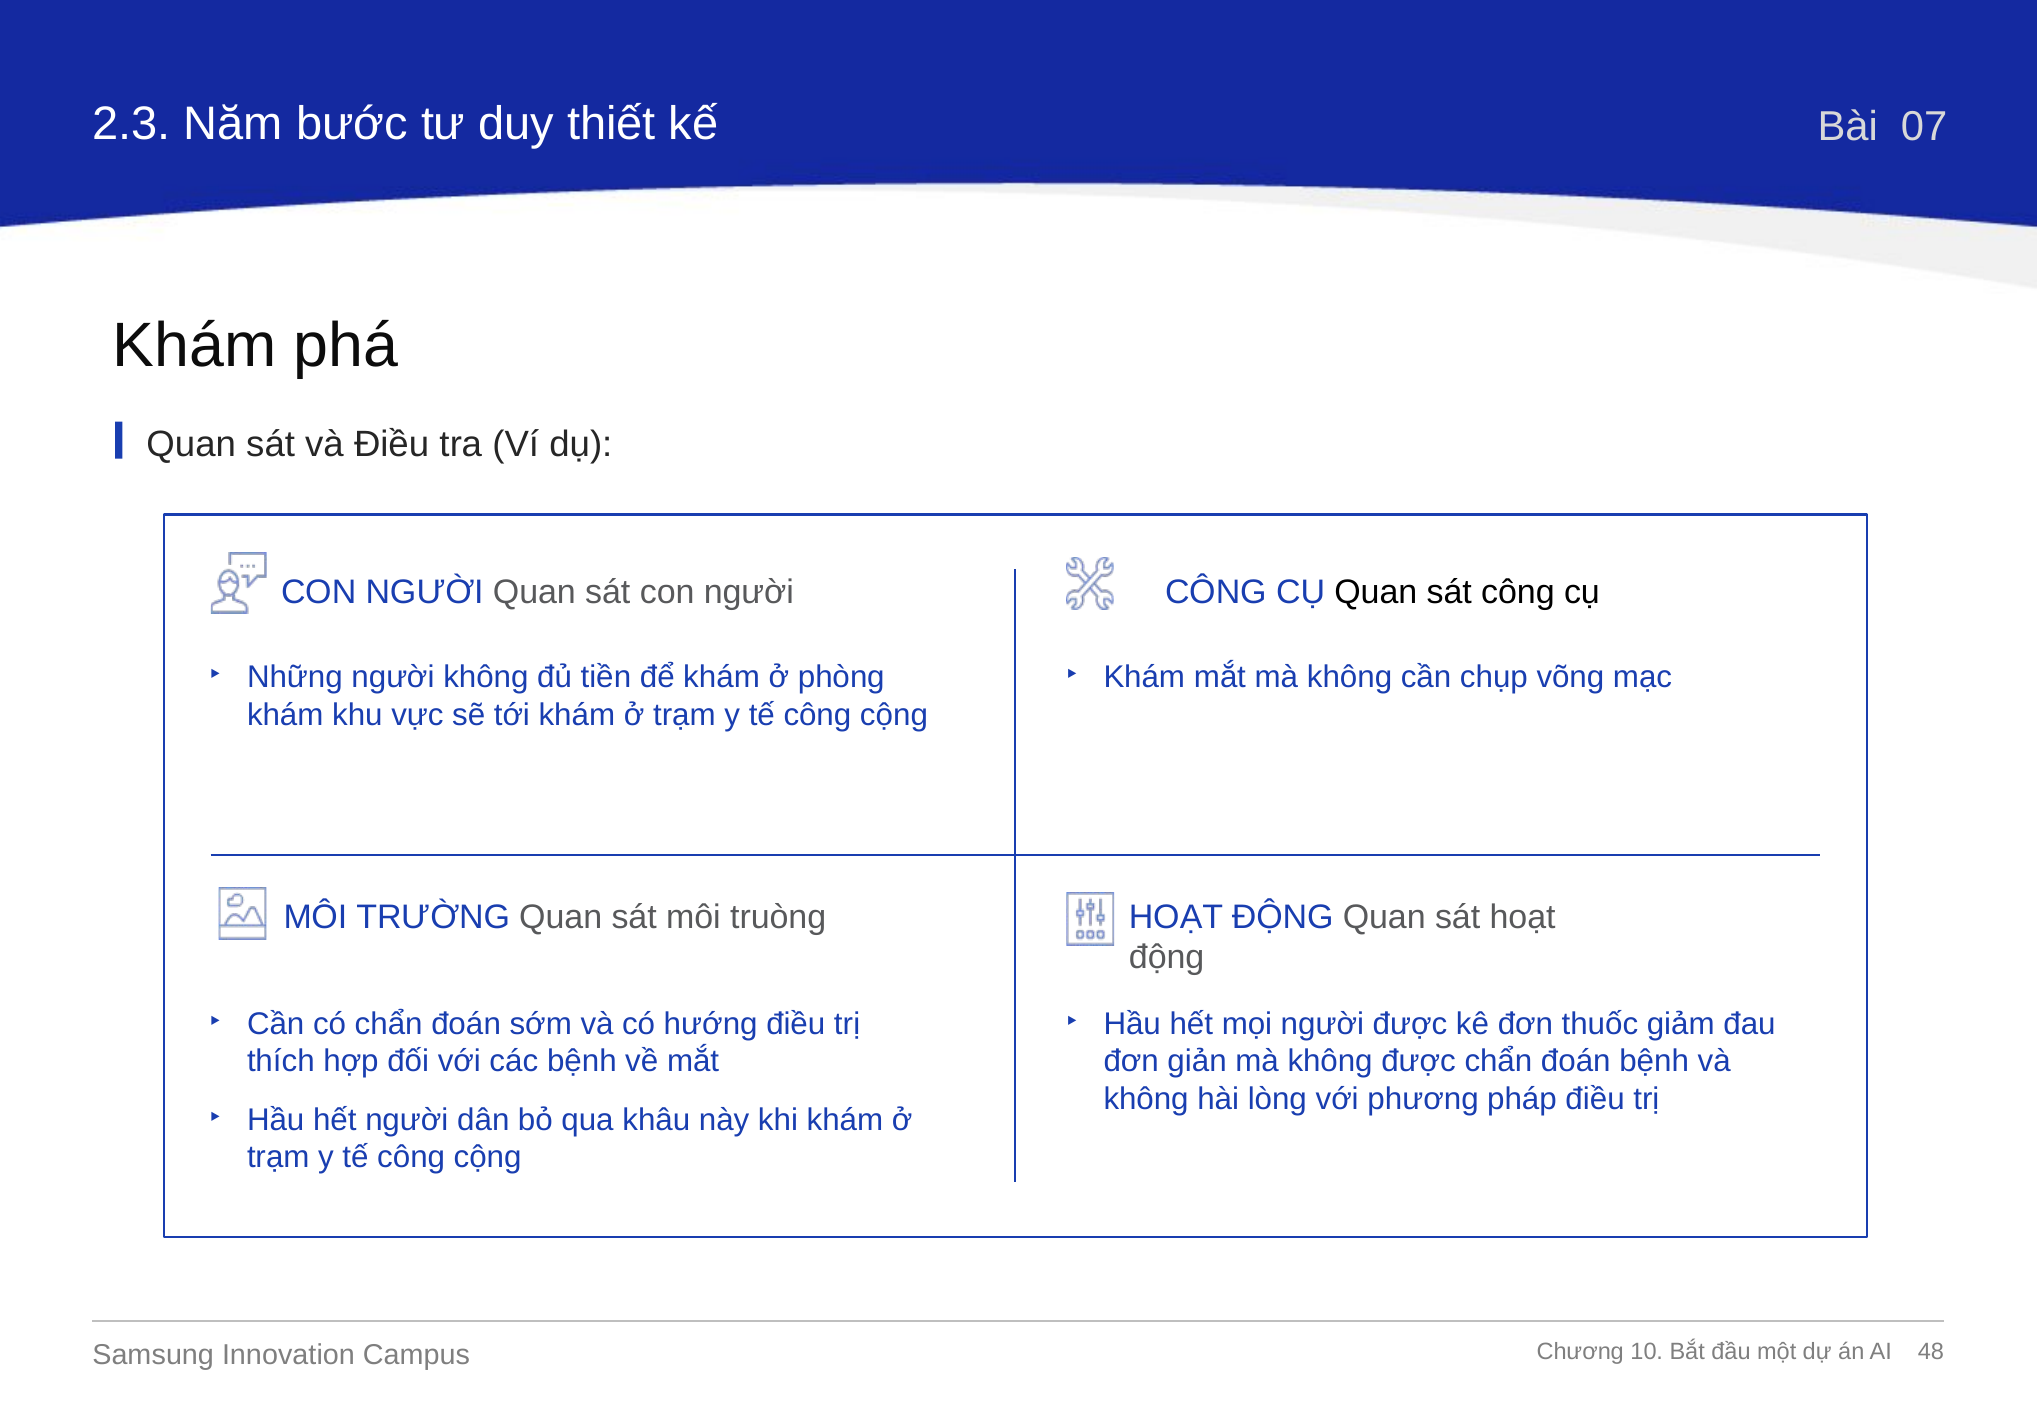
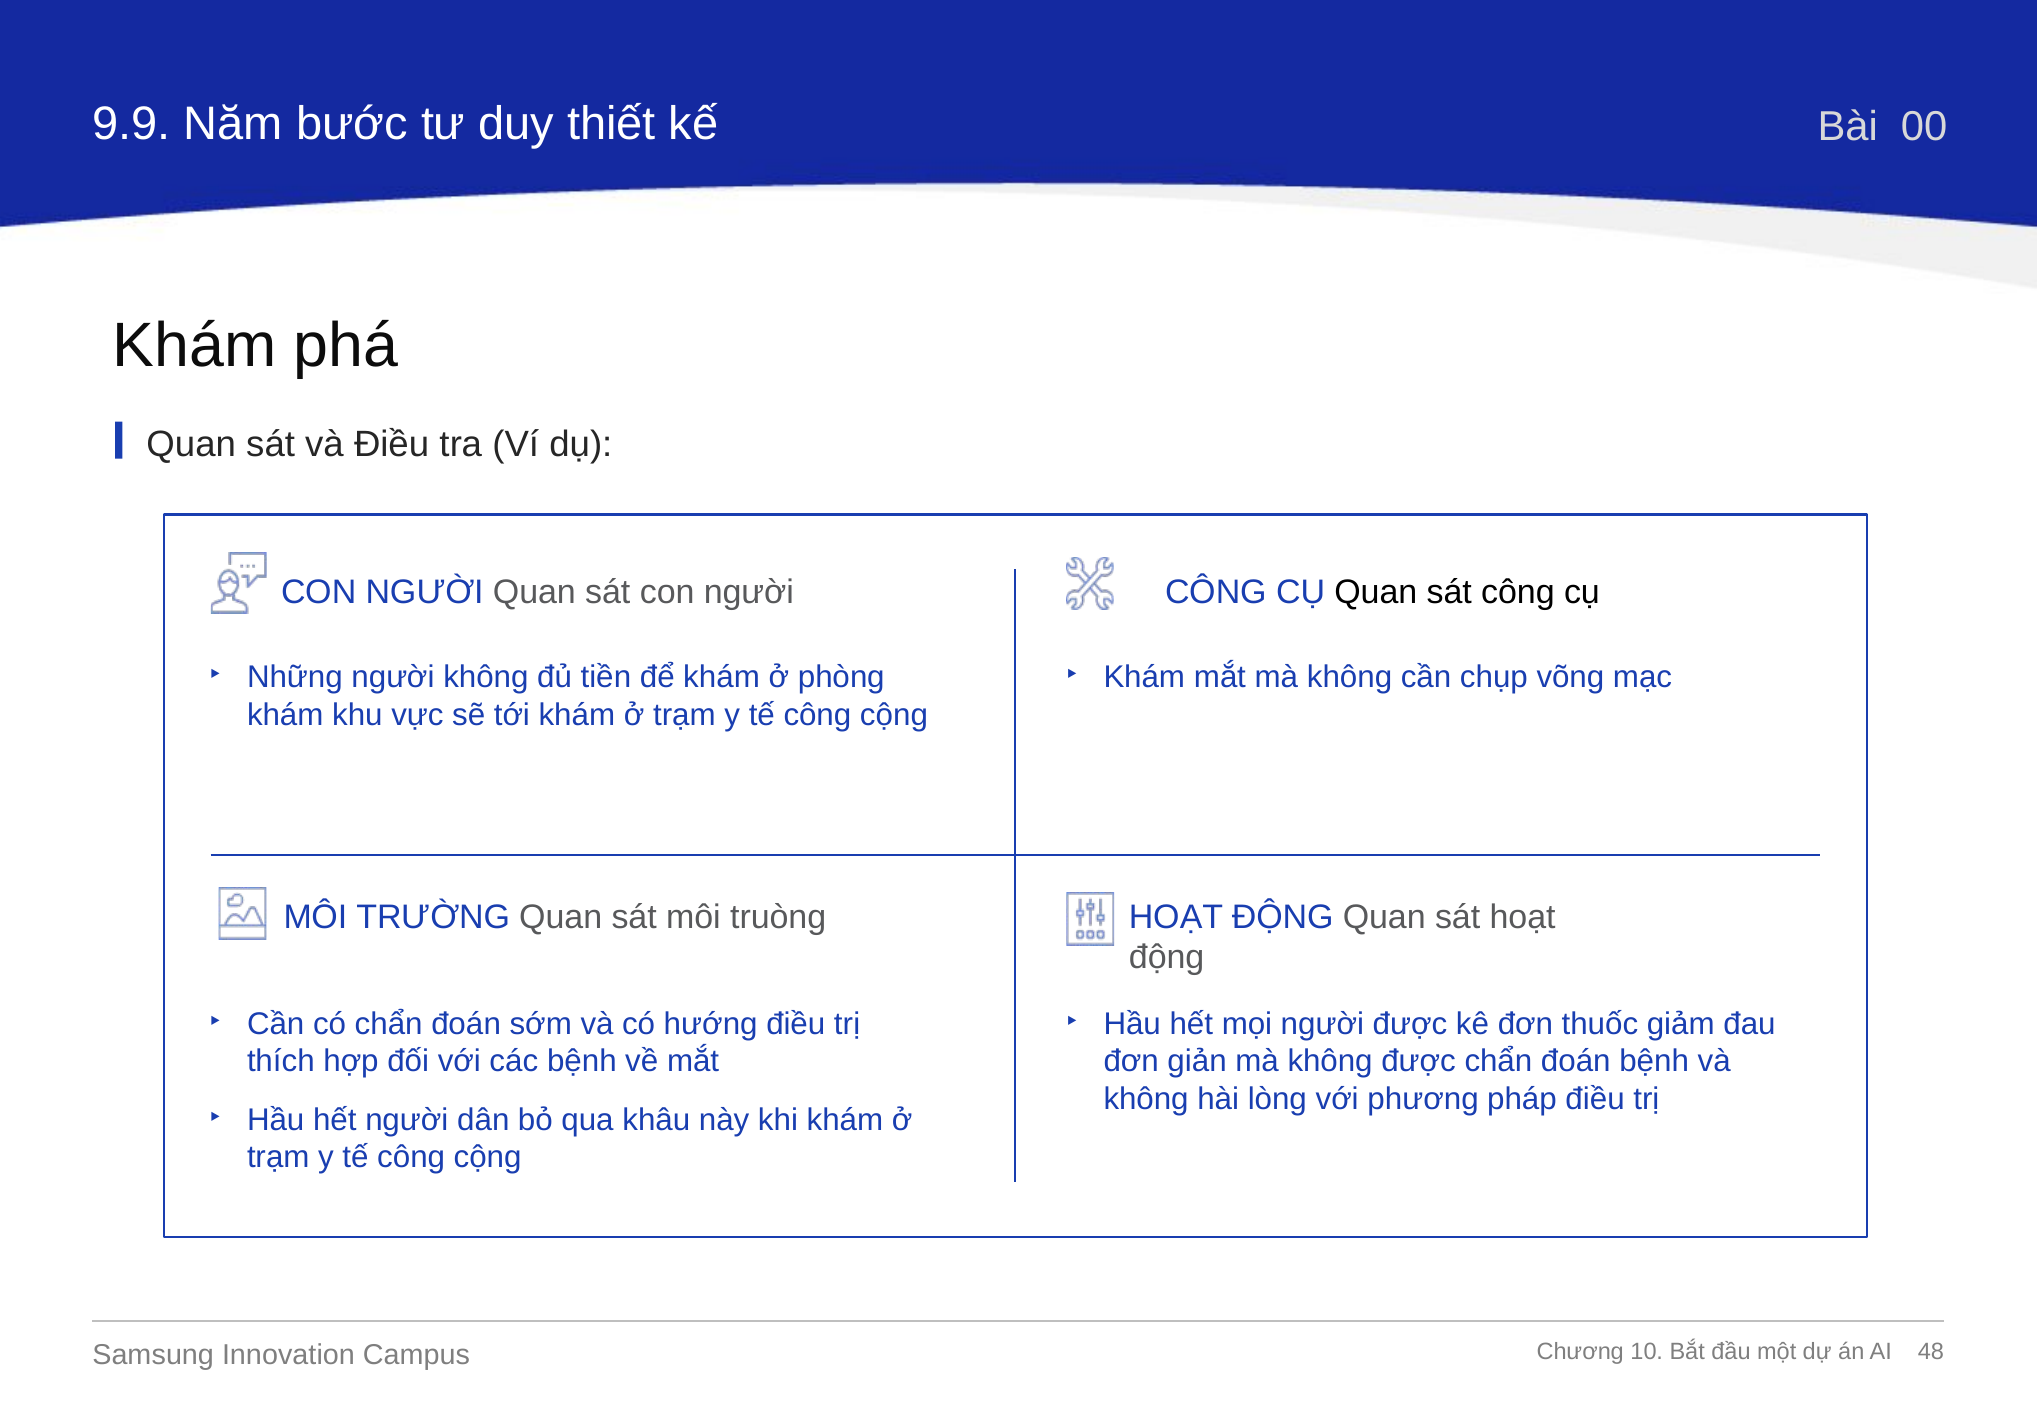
2.3: 2.3 -> 9.9
07: 07 -> 00
